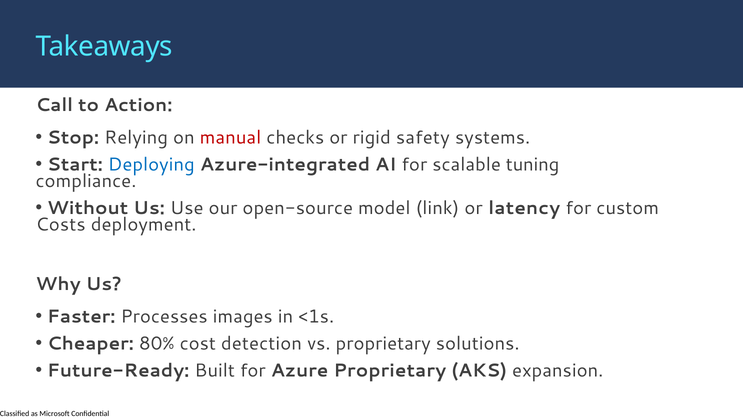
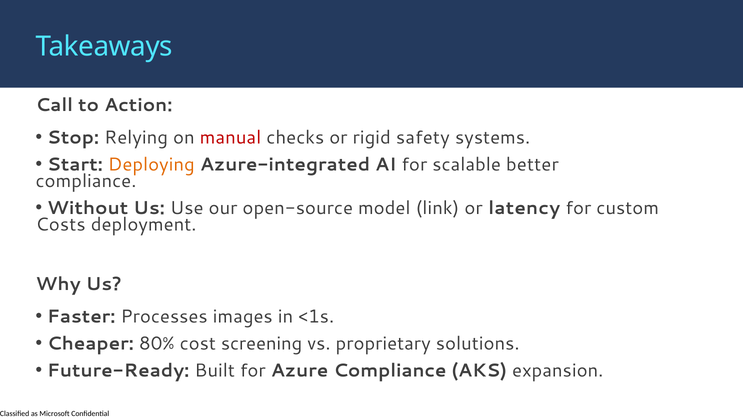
Deploying colour: blue -> orange
tuning: tuning -> better
detection: detection -> screening
Azure Proprietary: Proprietary -> Compliance
